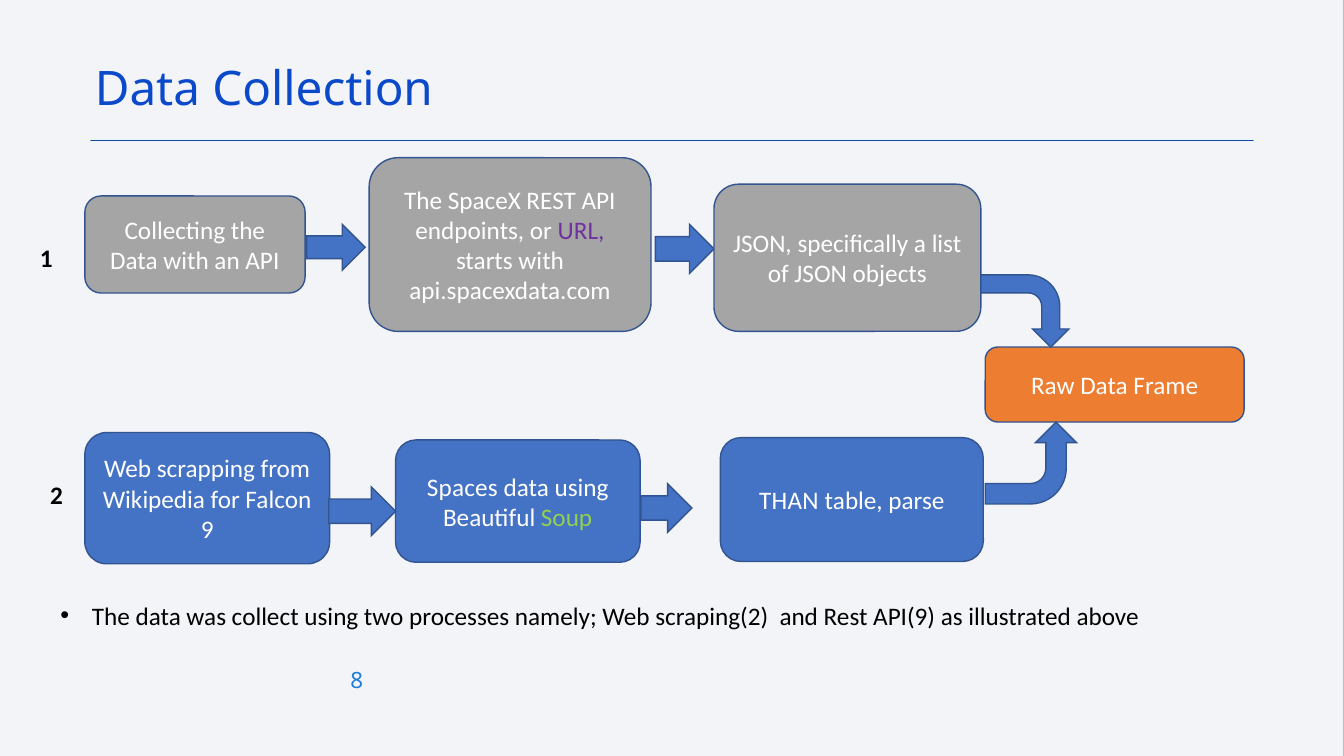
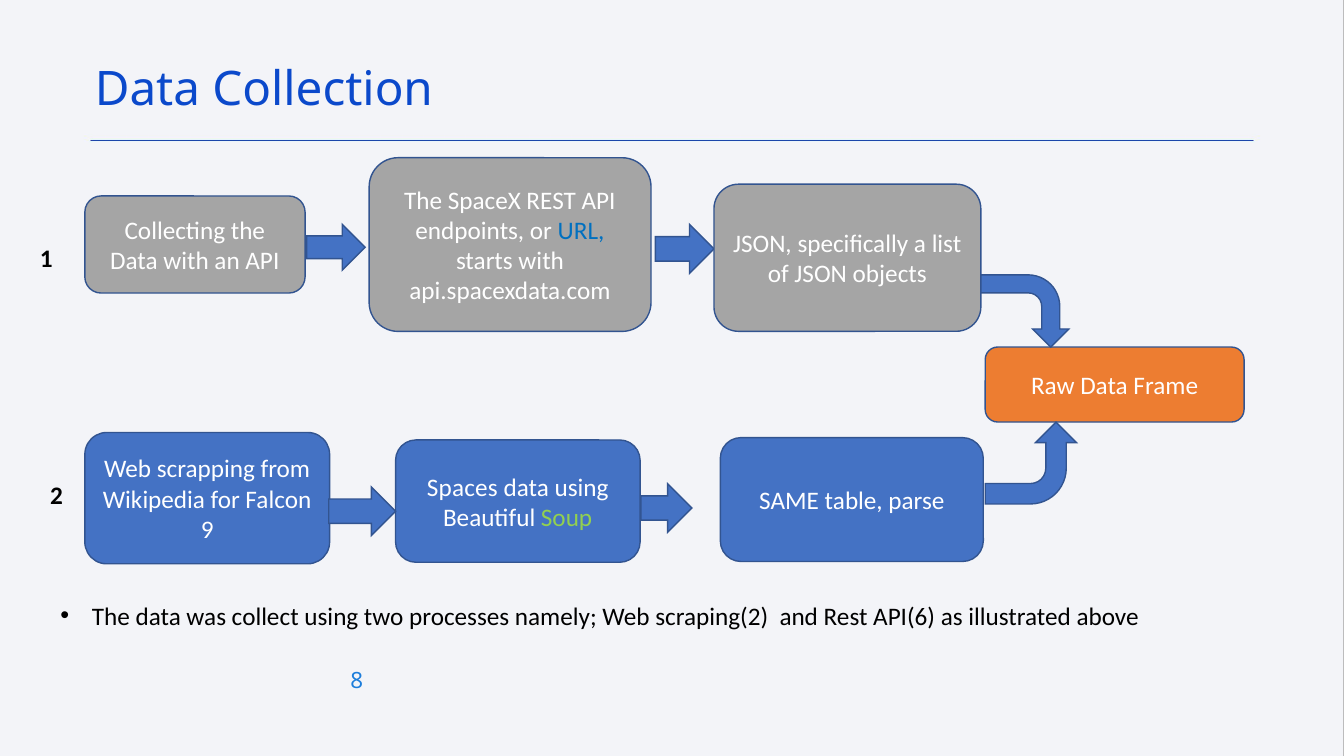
URL colour: purple -> blue
THAN: THAN -> SAME
API(9: API(9 -> API(6
